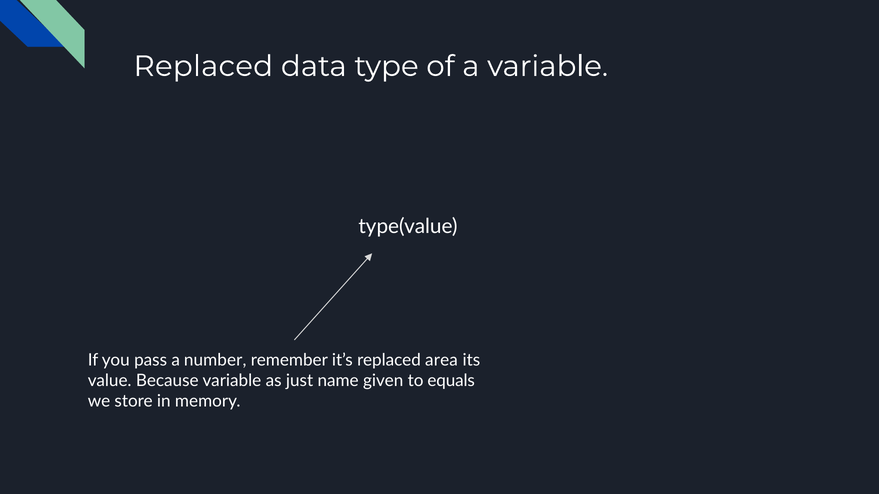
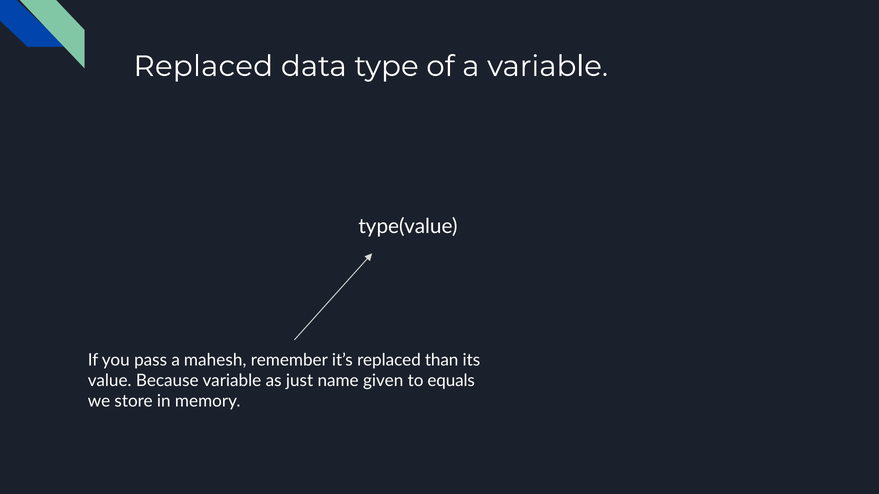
number: number -> mahesh
area: area -> than
